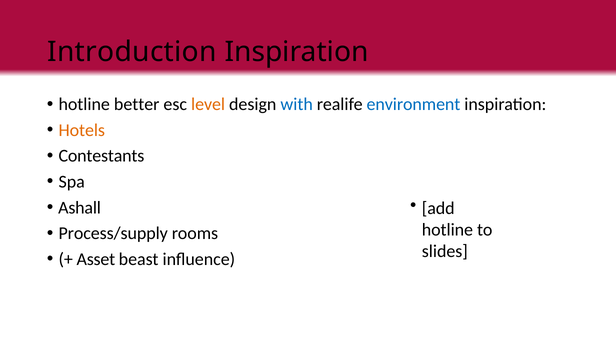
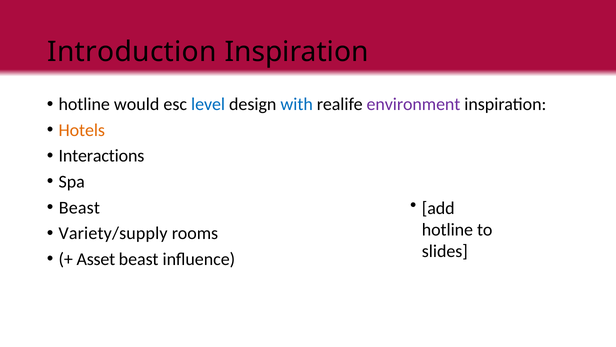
better: better -> would
level colour: orange -> blue
environment colour: blue -> purple
Contestants: Contestants -> Interactions
Ashall at (80, 207): Ashall -> Beast
Process/supply: Process/supply -> Variety/supply
